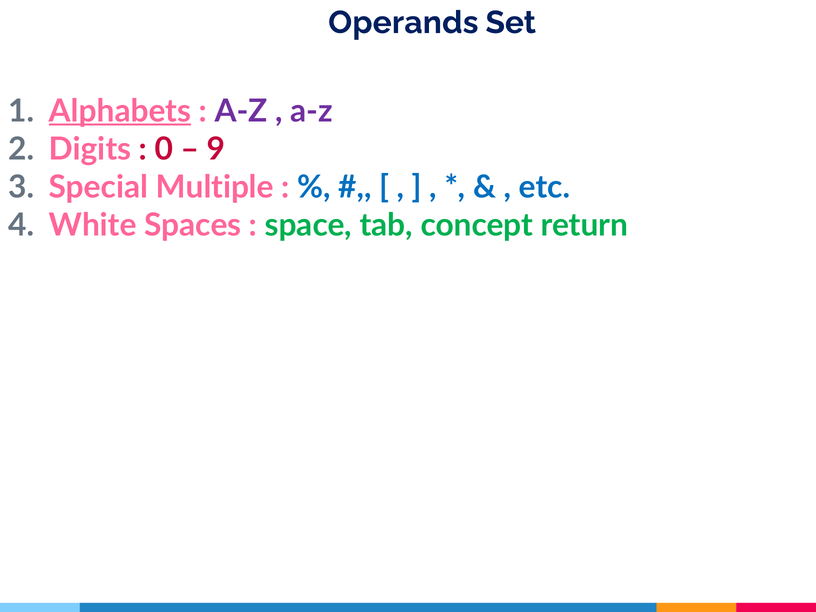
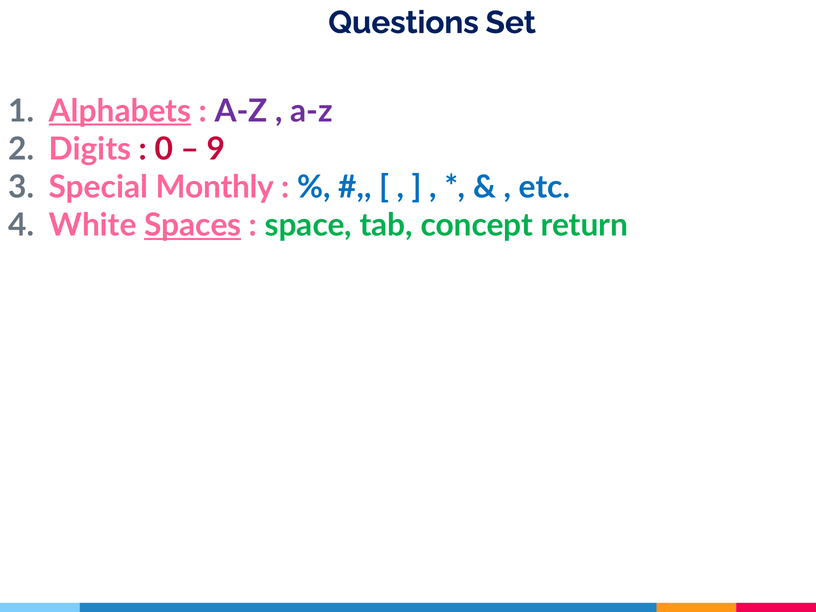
Operands: Operands -> Questions
Multiple: Multiple -> Monthly
Spaces underline: none -> present
